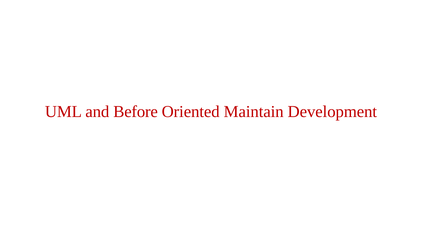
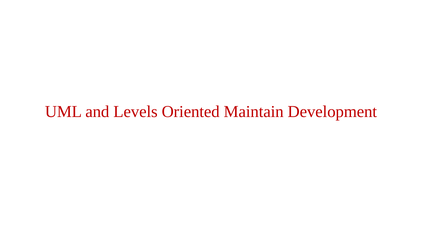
Before: Before -> Levels
